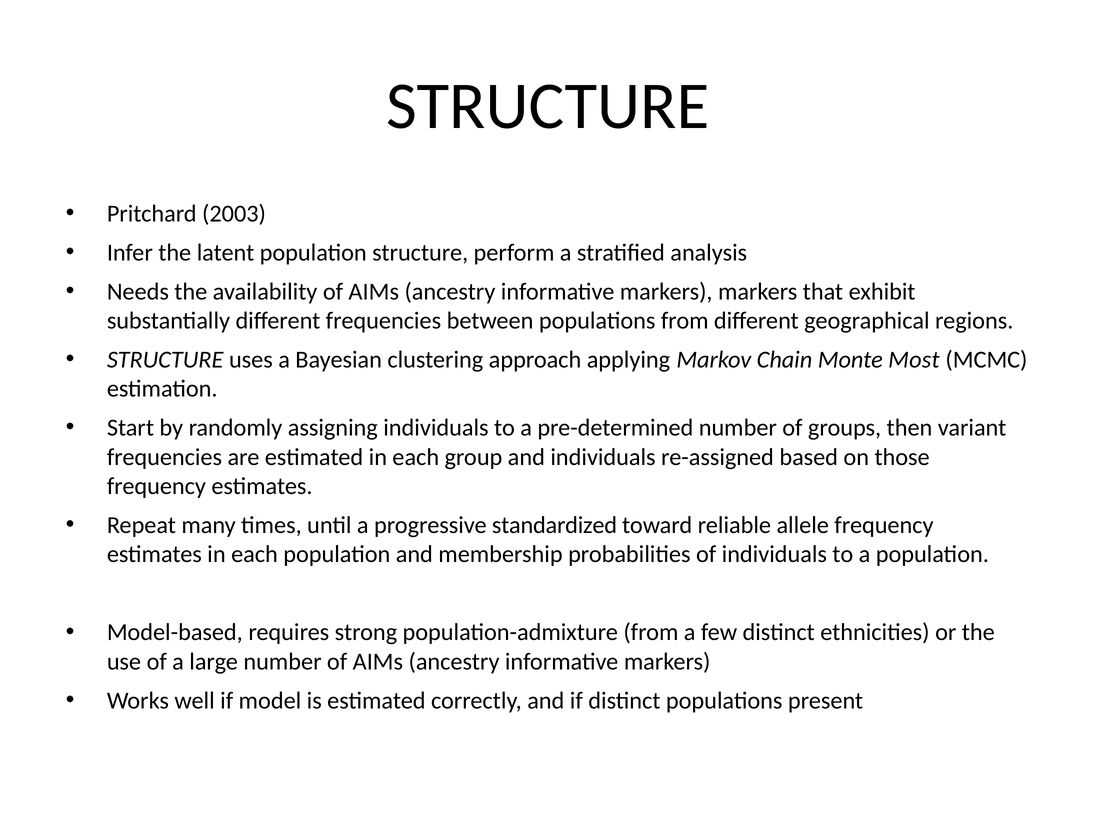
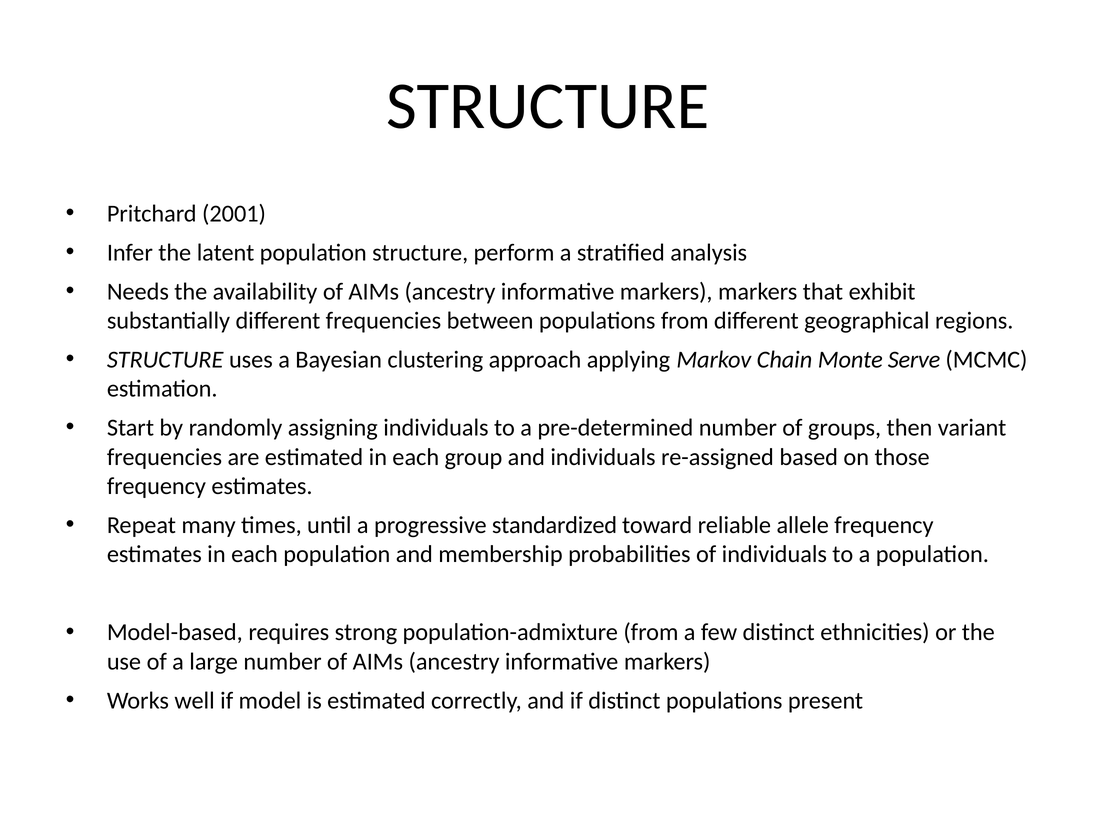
2003: 2003 -> 2001
Most: Most -> Serve
